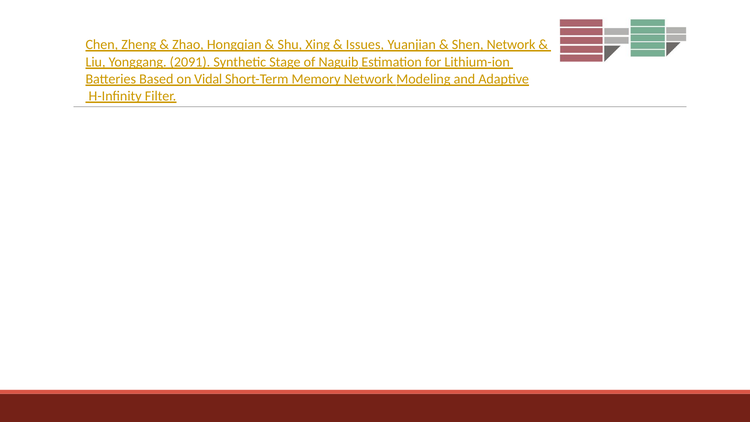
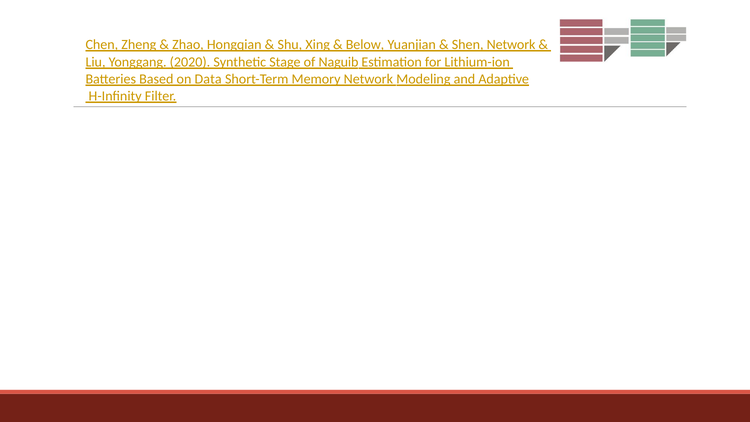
Issues: Issues -> Below
2091: 2091 -> 2020
Vidal: Vidal -> Data
